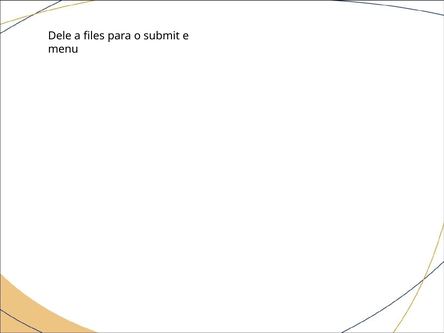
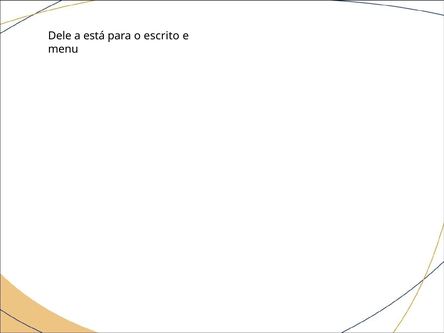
files: files -> está
submit: submit -> escrito
